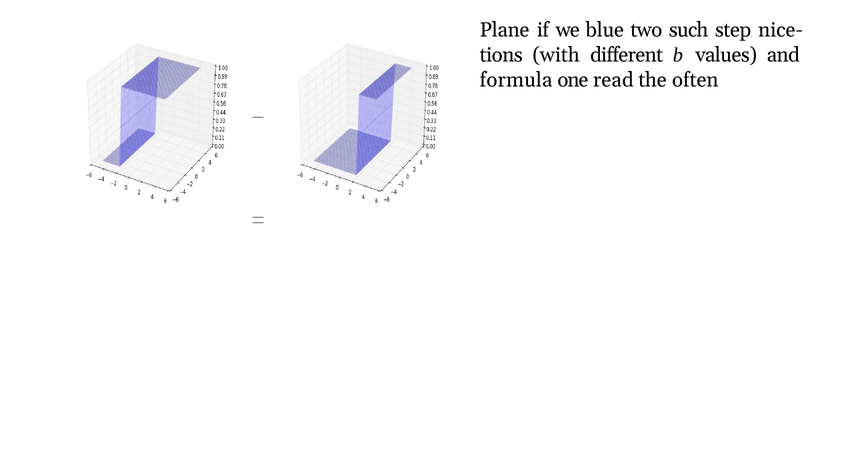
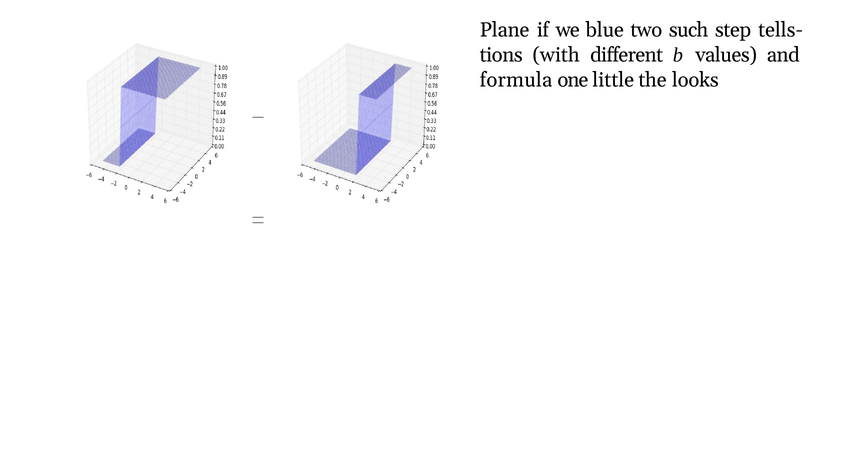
nice-: nice- -> tells-
read: read -> little
often: often -> looks
